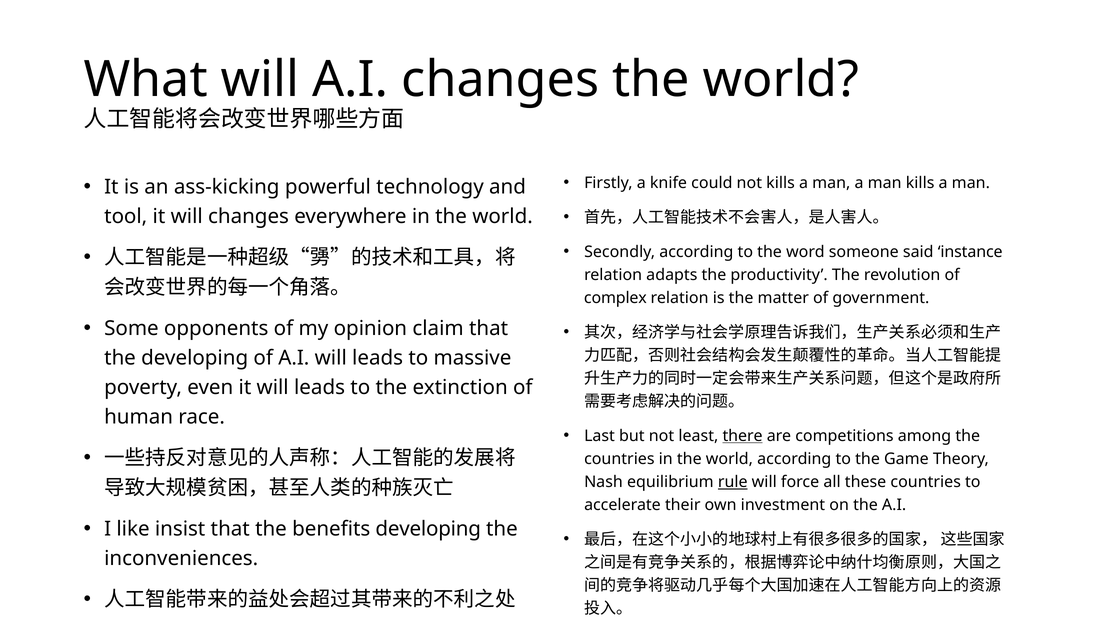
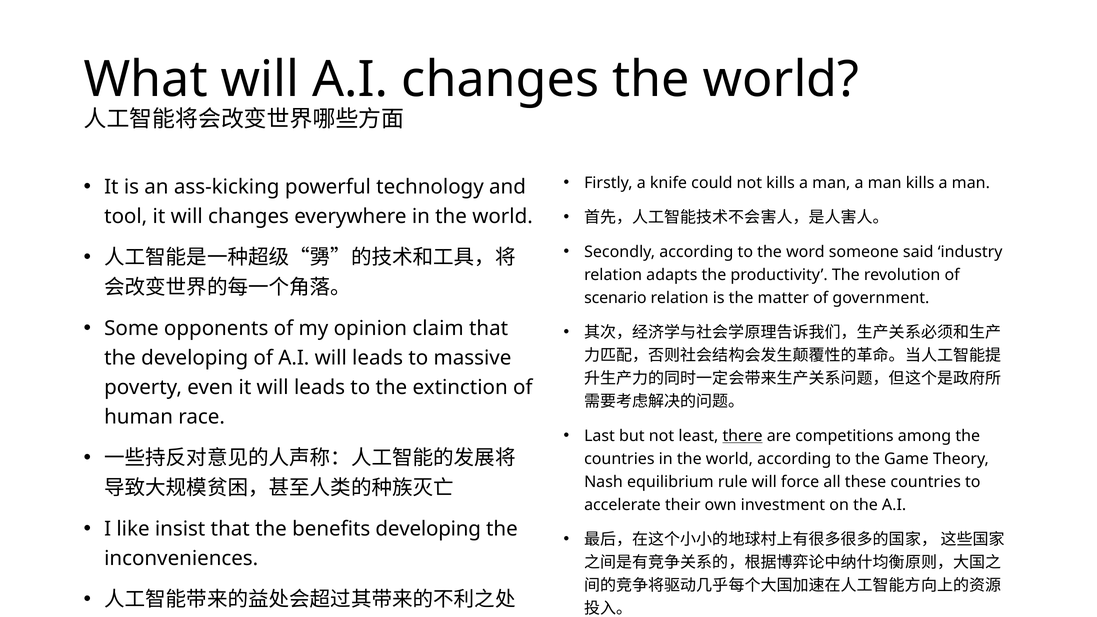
instance: instance -> industry
complex: complex -> scenario
rule underline: present -> none
